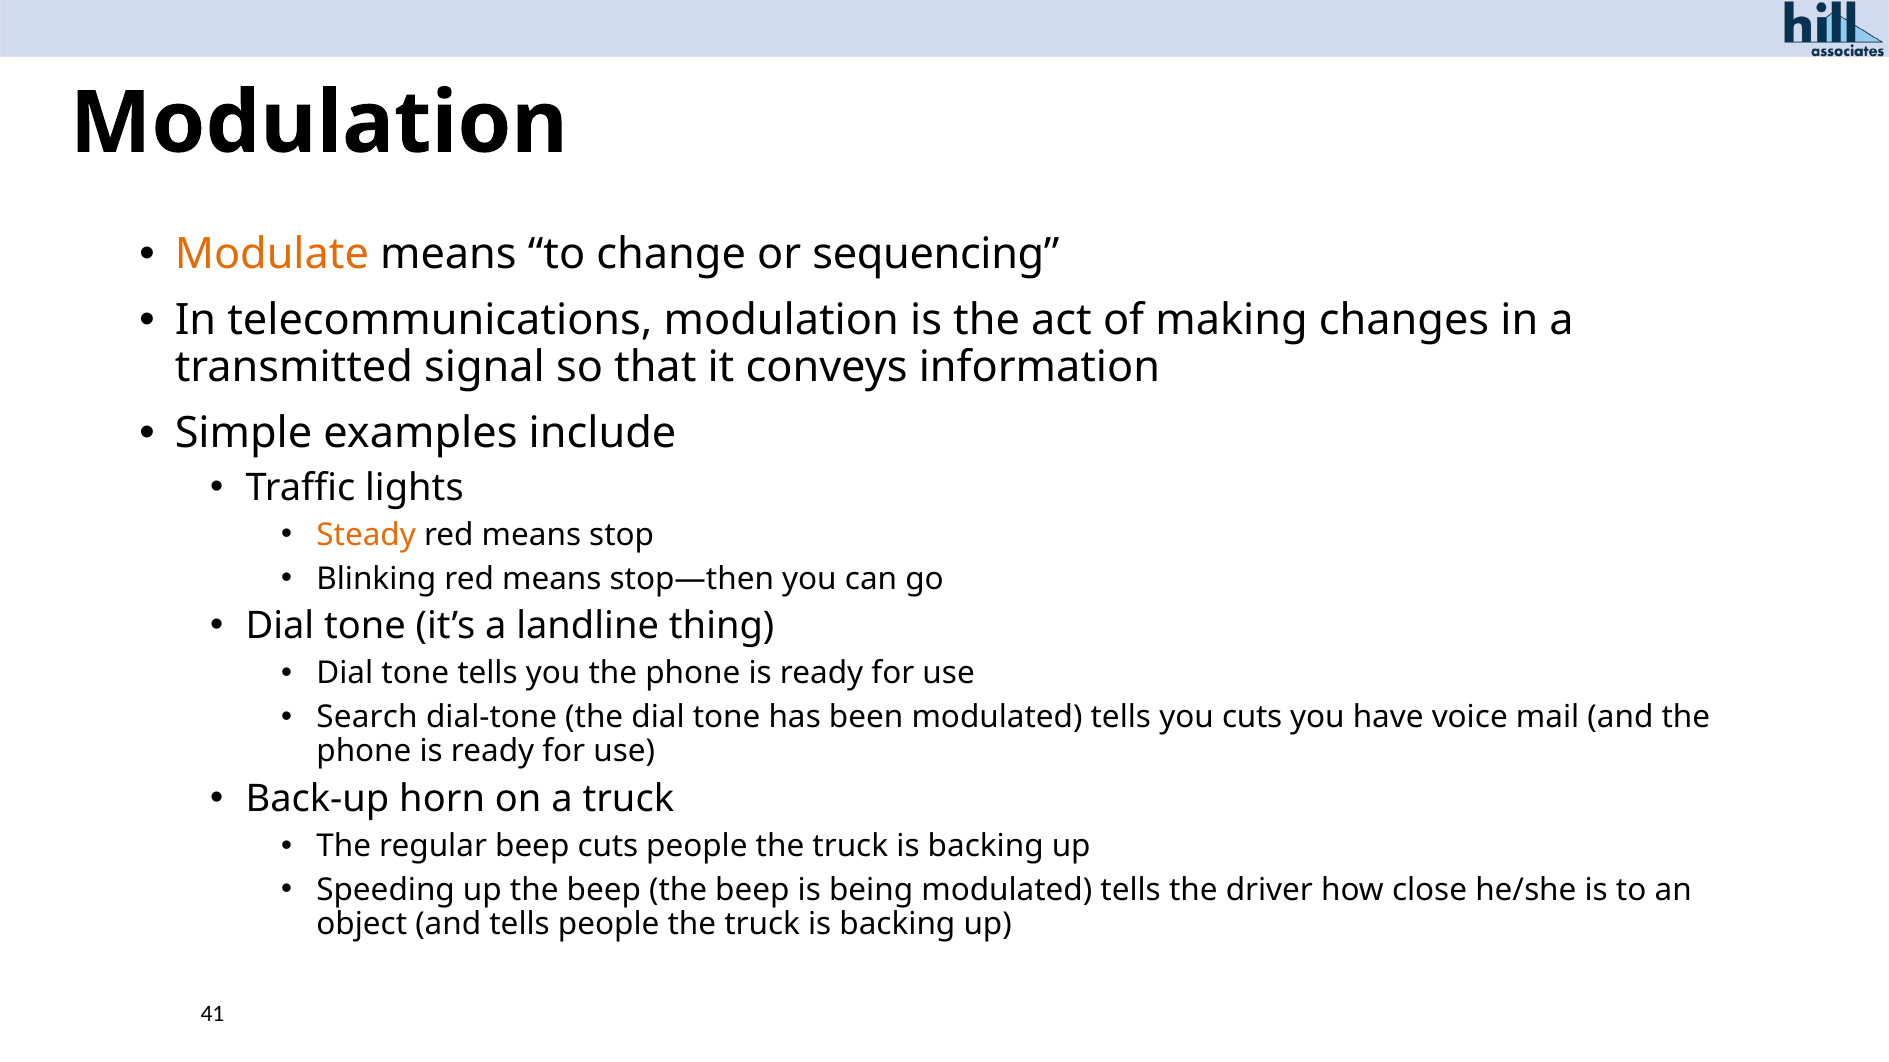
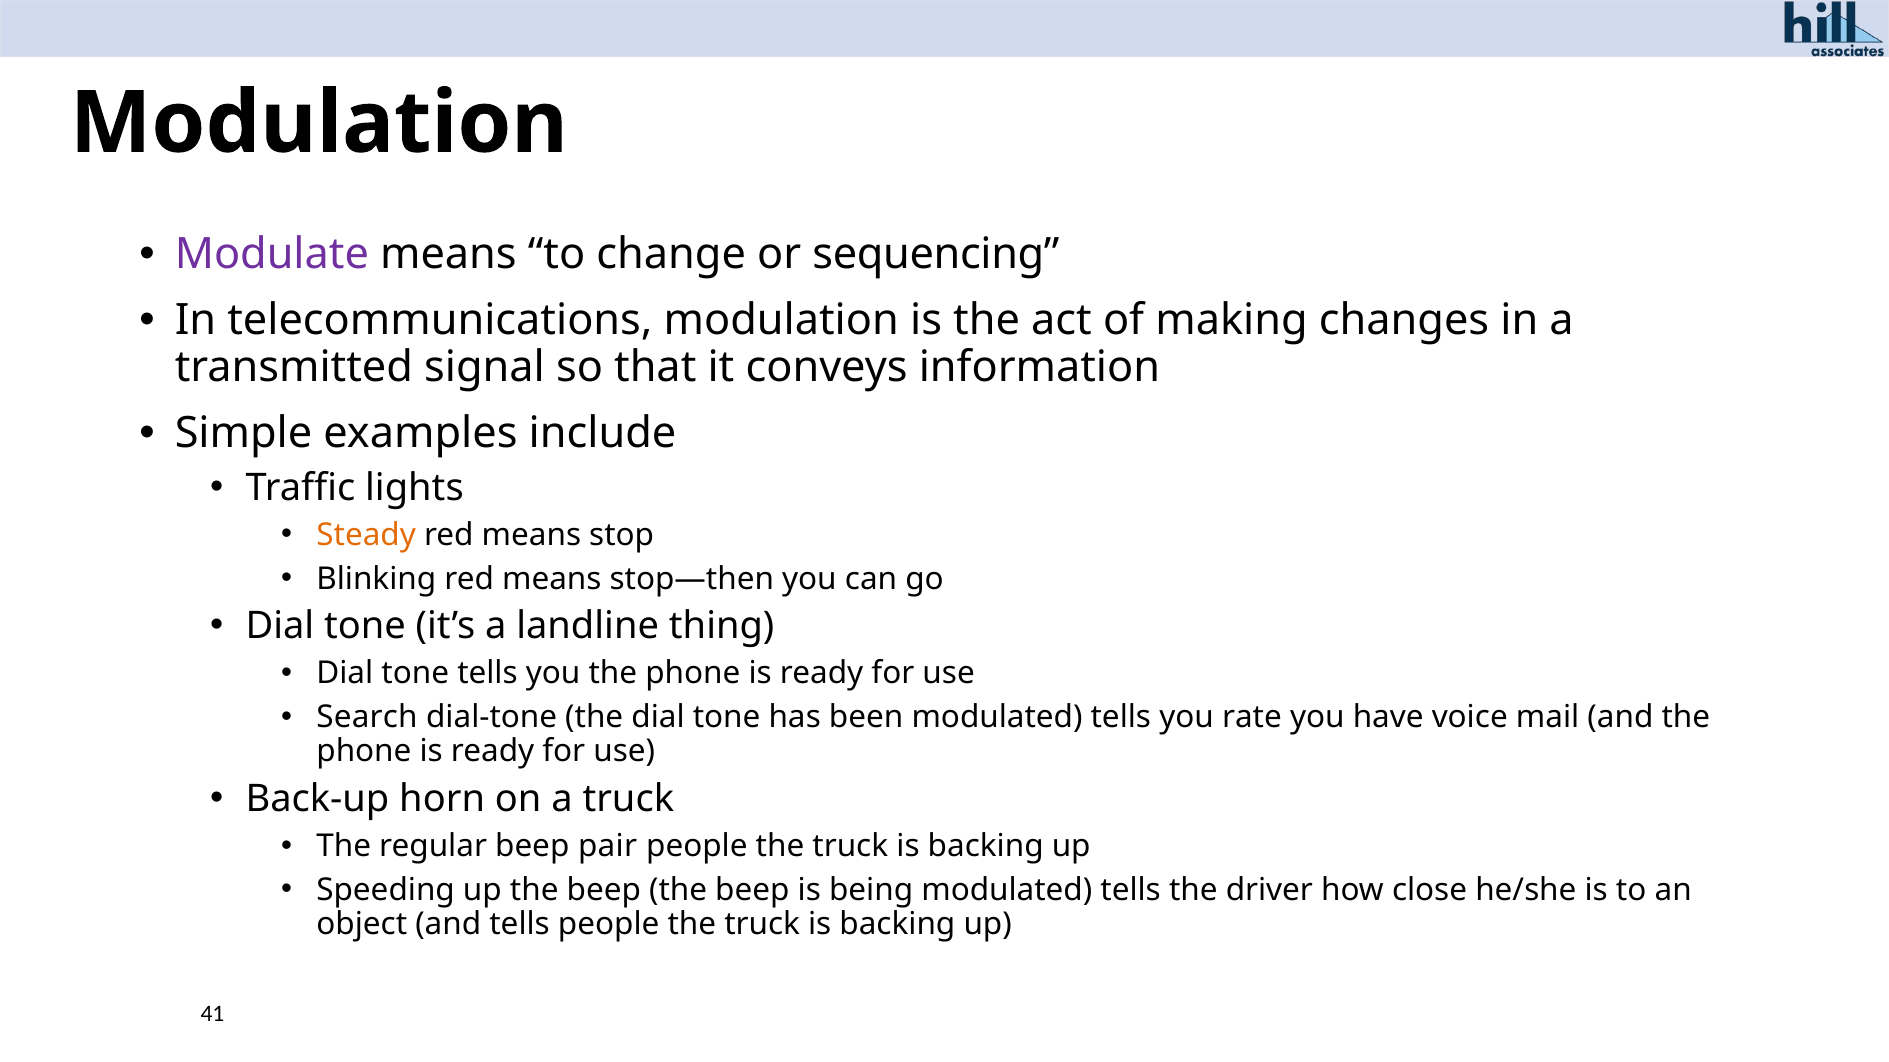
Modulate colour: orange -> purple
you cuts: cuts -> rate
beep cuts: cuts -> pair
